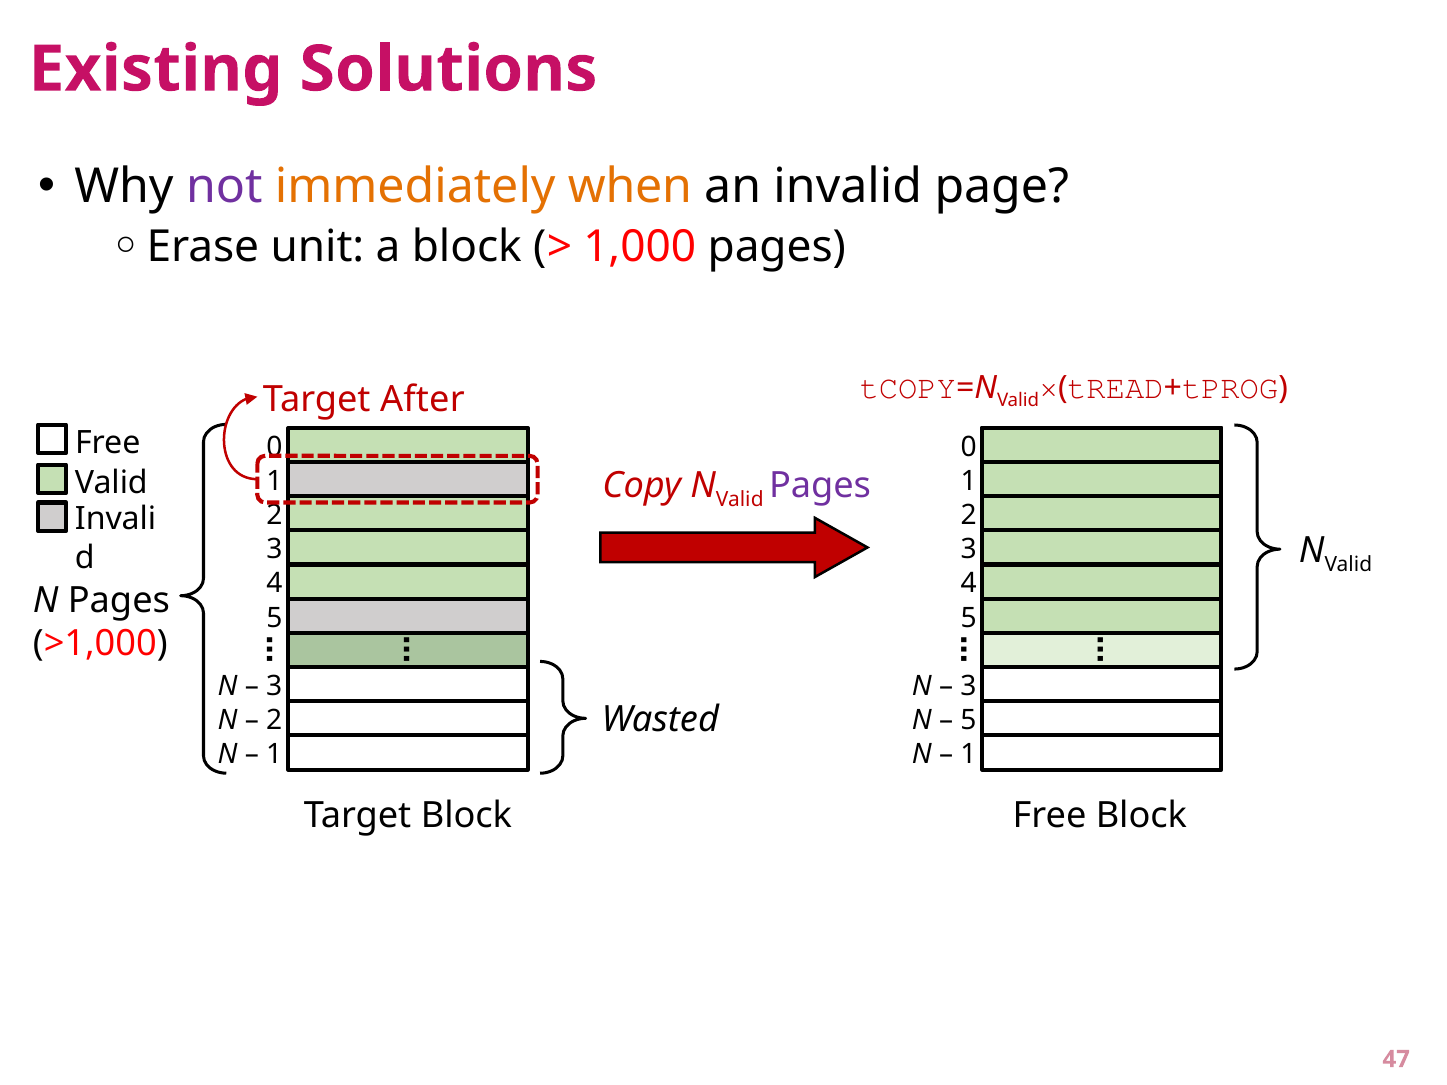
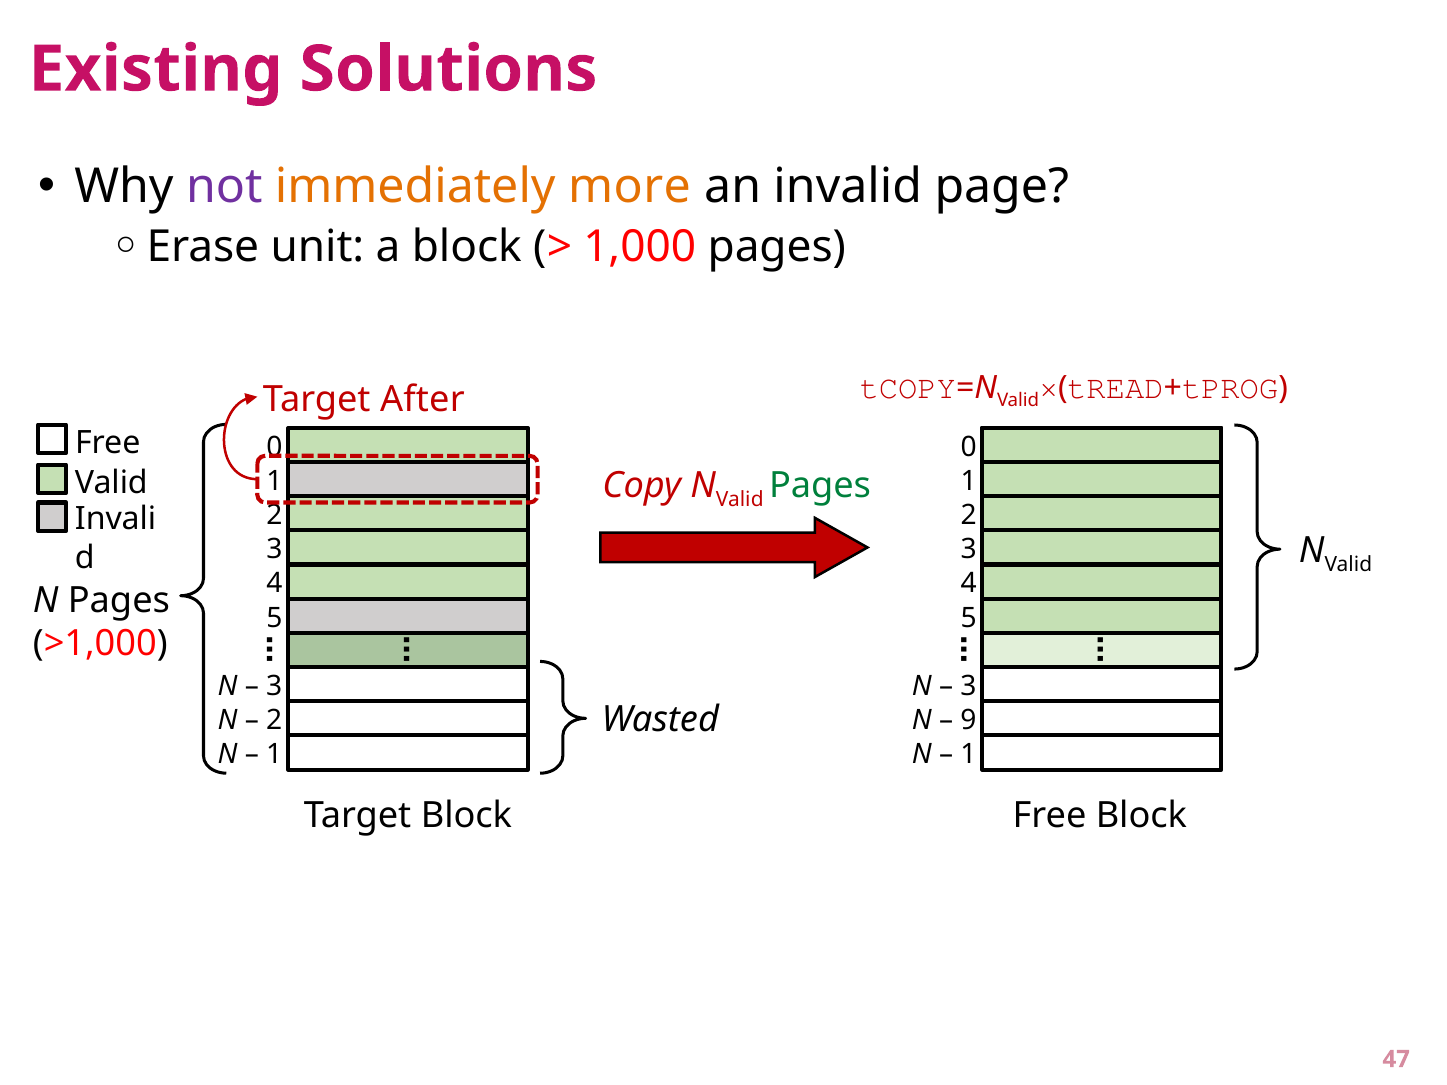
when: when -> more
Pages at (820, 486) colour: purple -> green
5 at (968, 720): 5 -> 9
